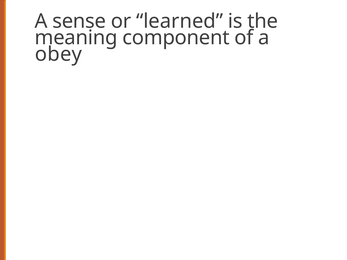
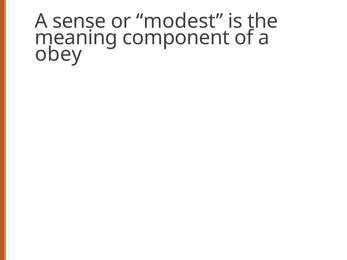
learned: learned -> modest
